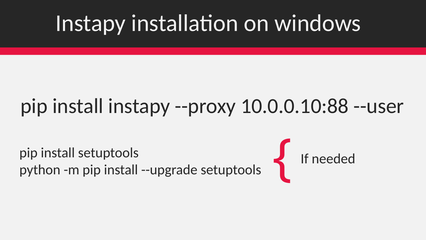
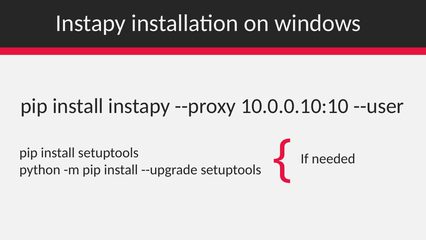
10.0.0.10:88: 10.0.0.10:88 -> 10.0.0.10:10
